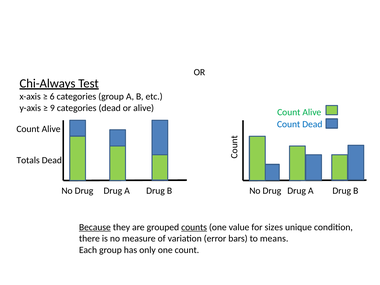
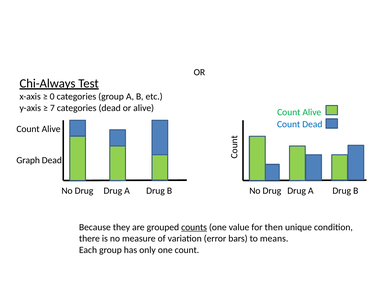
6: 6 -> 0
9: 9 -> 7
Totals: Totals -> Graph
Because underline: present -> none
sizes: sizes -> then
